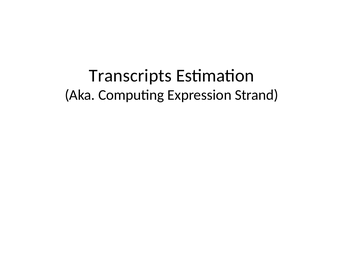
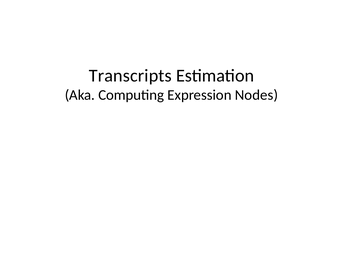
Strand: Strand -> Nodes
